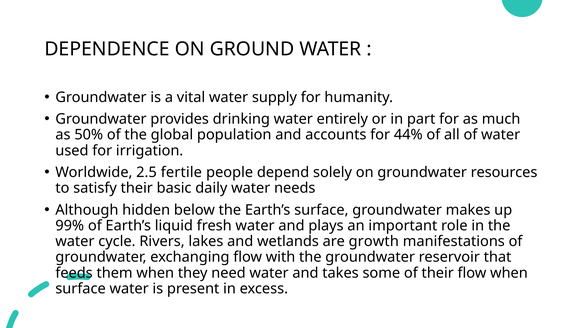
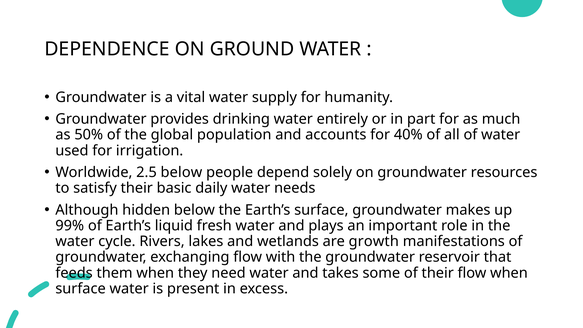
44%: 44% -> 40%
2.5 fertile: fertile -> below
